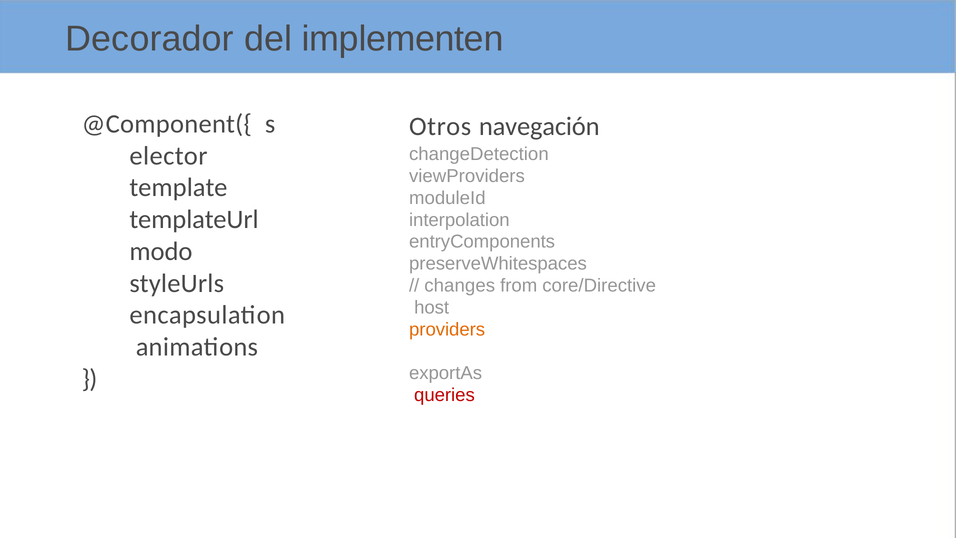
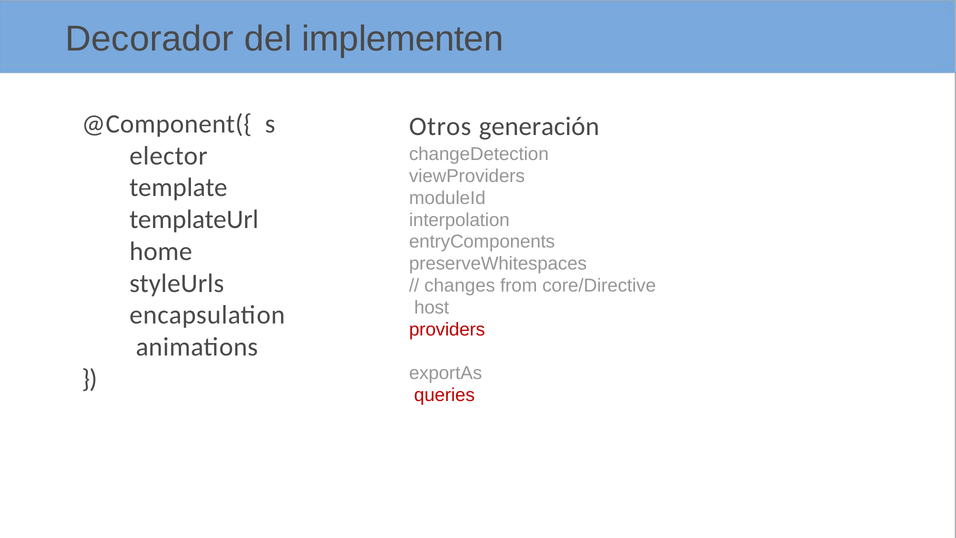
navegación: navegación -> generación
modo: modo -> home
providers colour: orange -> red
